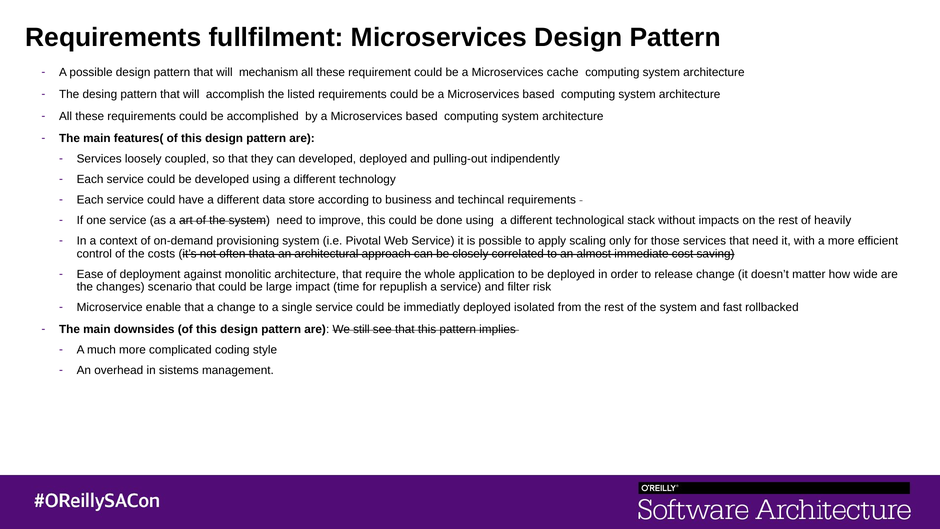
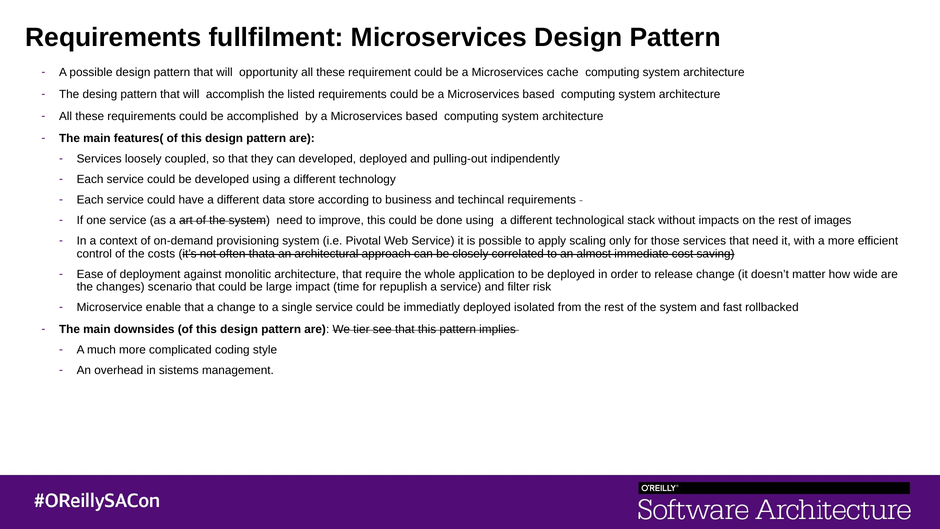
mechanism: mechanism -> opportunity
heavily: heavily -> images
still: still -> tier
